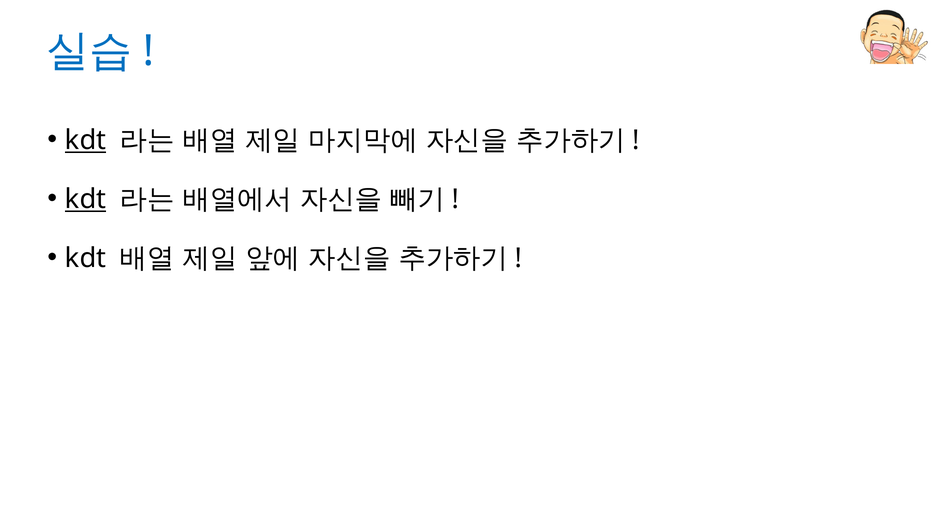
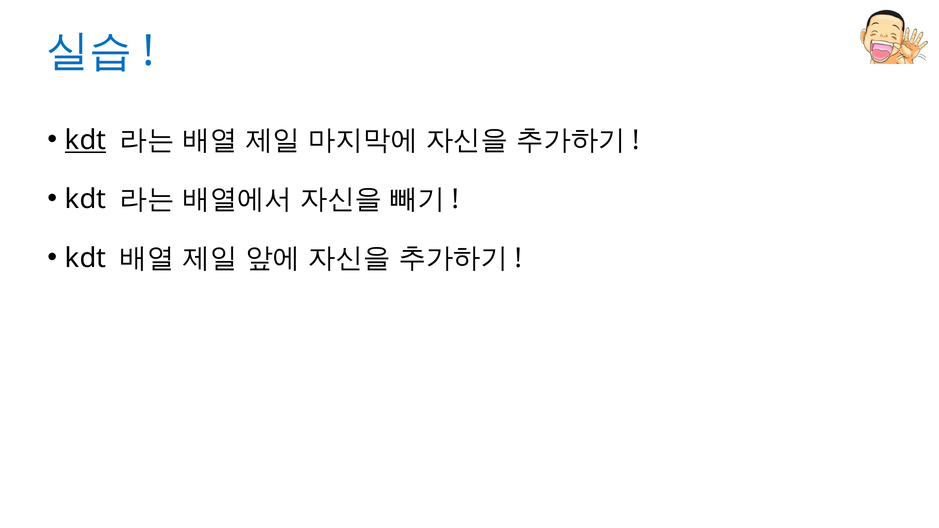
kdt at (86, 199) underline: present -> none
